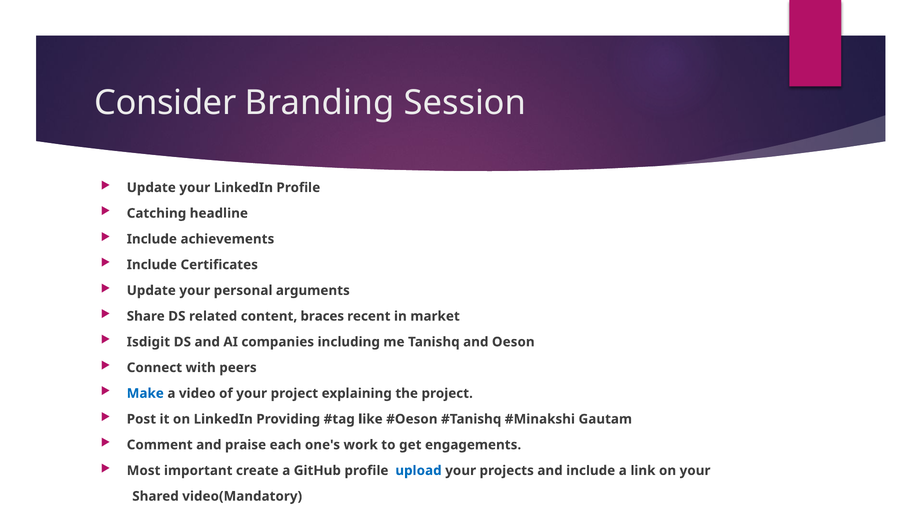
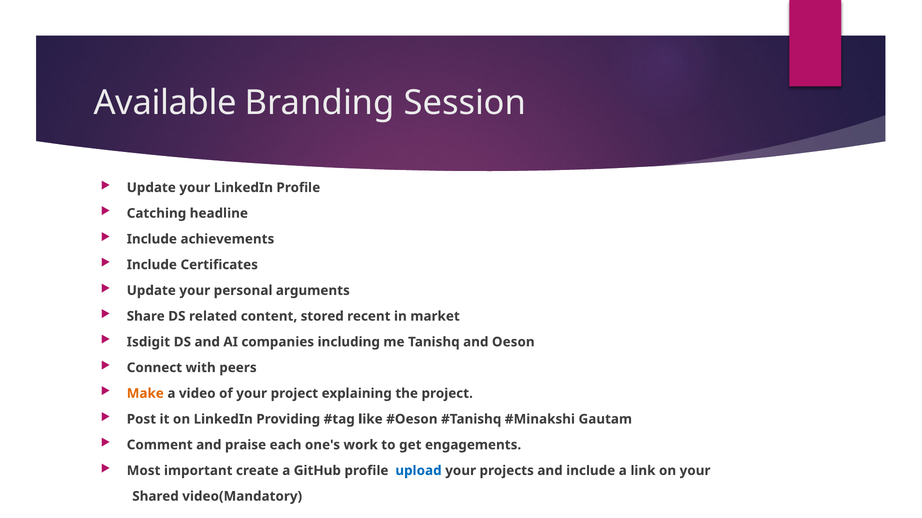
Consider: Consider -> Available
braces: braces -> stored
Make colour: blue -> orange
